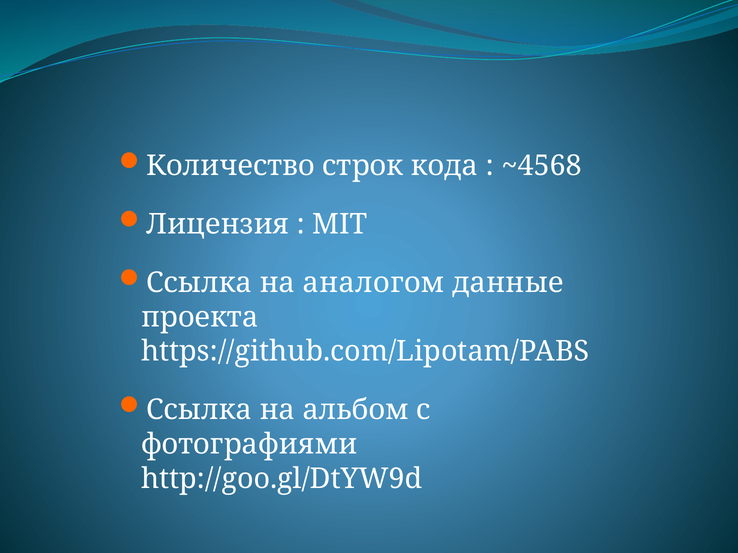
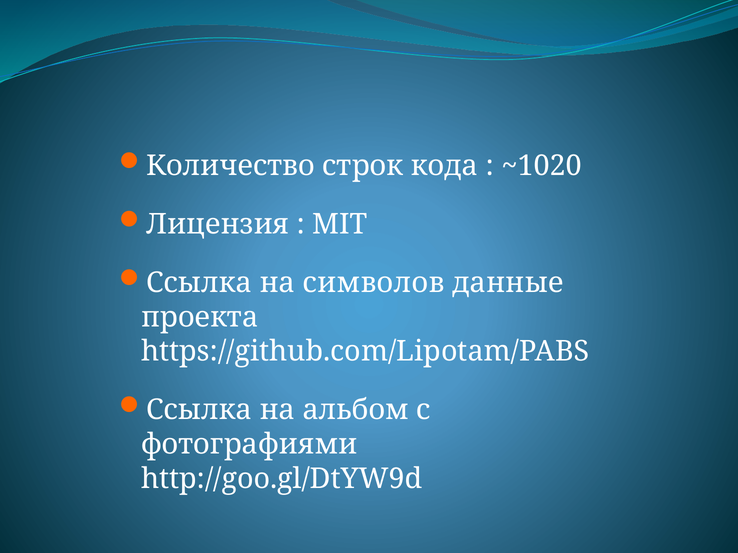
~4568: ~4568 -> ~1020
аналогом: аналогом -> символов
